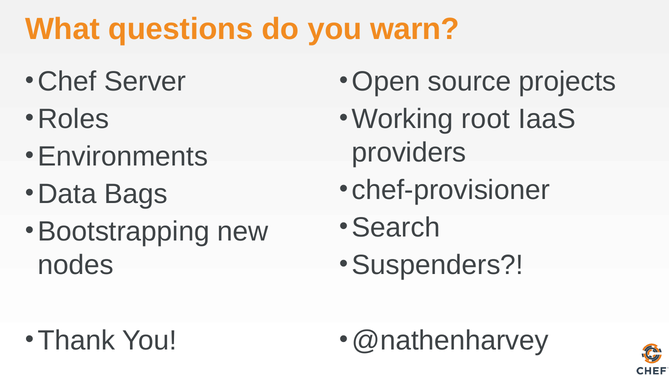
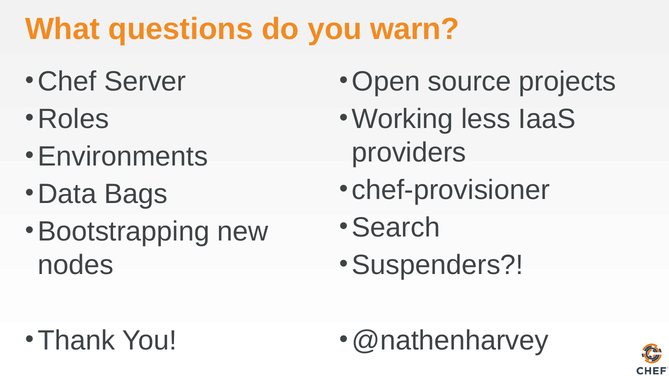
root: root -> less
